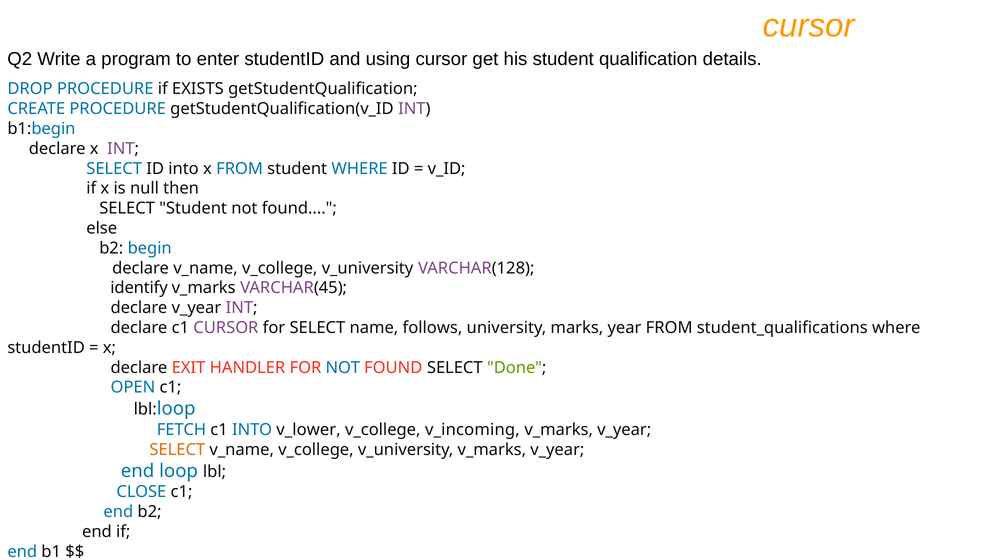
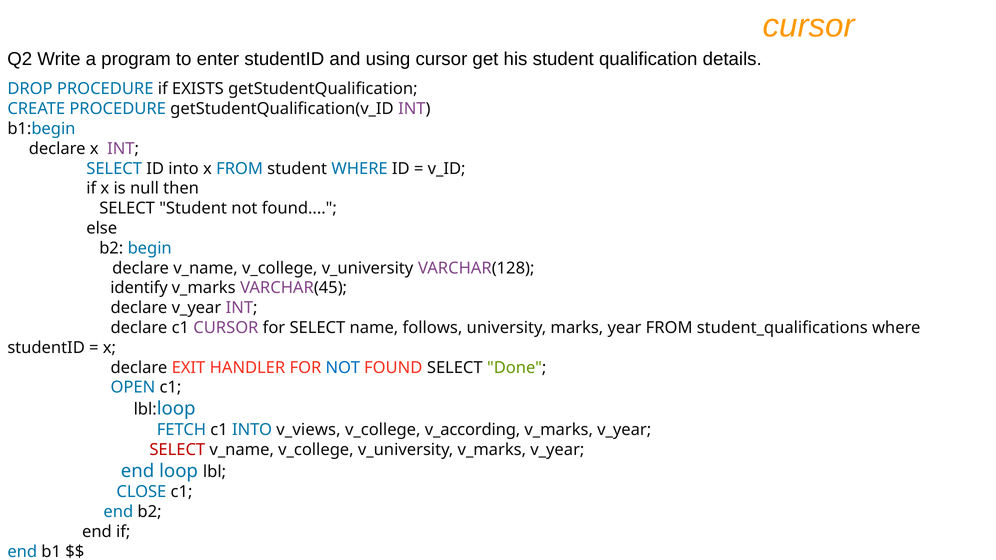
v_lower: v_lower -> v_views
v_incoming: v_incoming -> v_according
SELECT at (177, 450) colour: orange -> red
